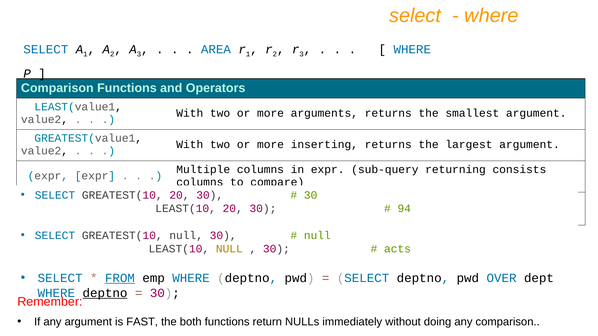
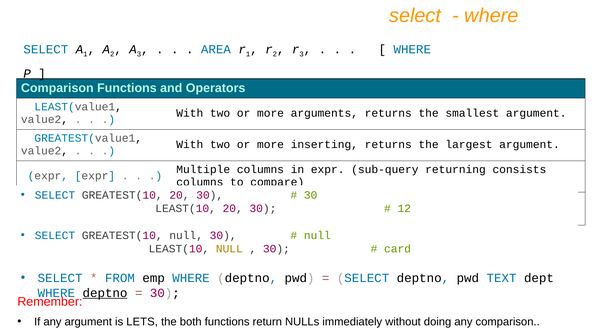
94: 94 -> 12
acts: acts -> card
FROM underline: present -> none
OVER: OVER -> TEXT
FAST: FAST -> LETS
